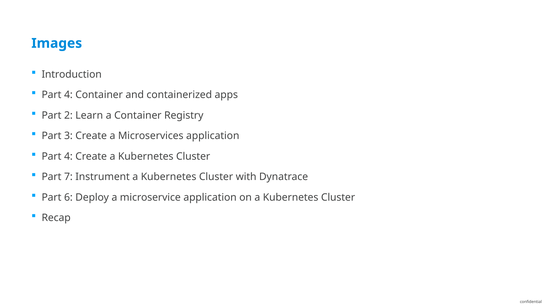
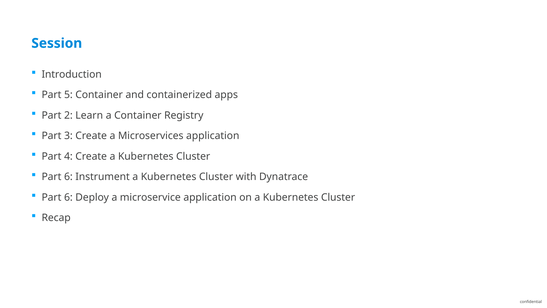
Images: Images -> Session
4 at (68, 95): 4 -> 5
7 at (68, 177): 7 -> 6
